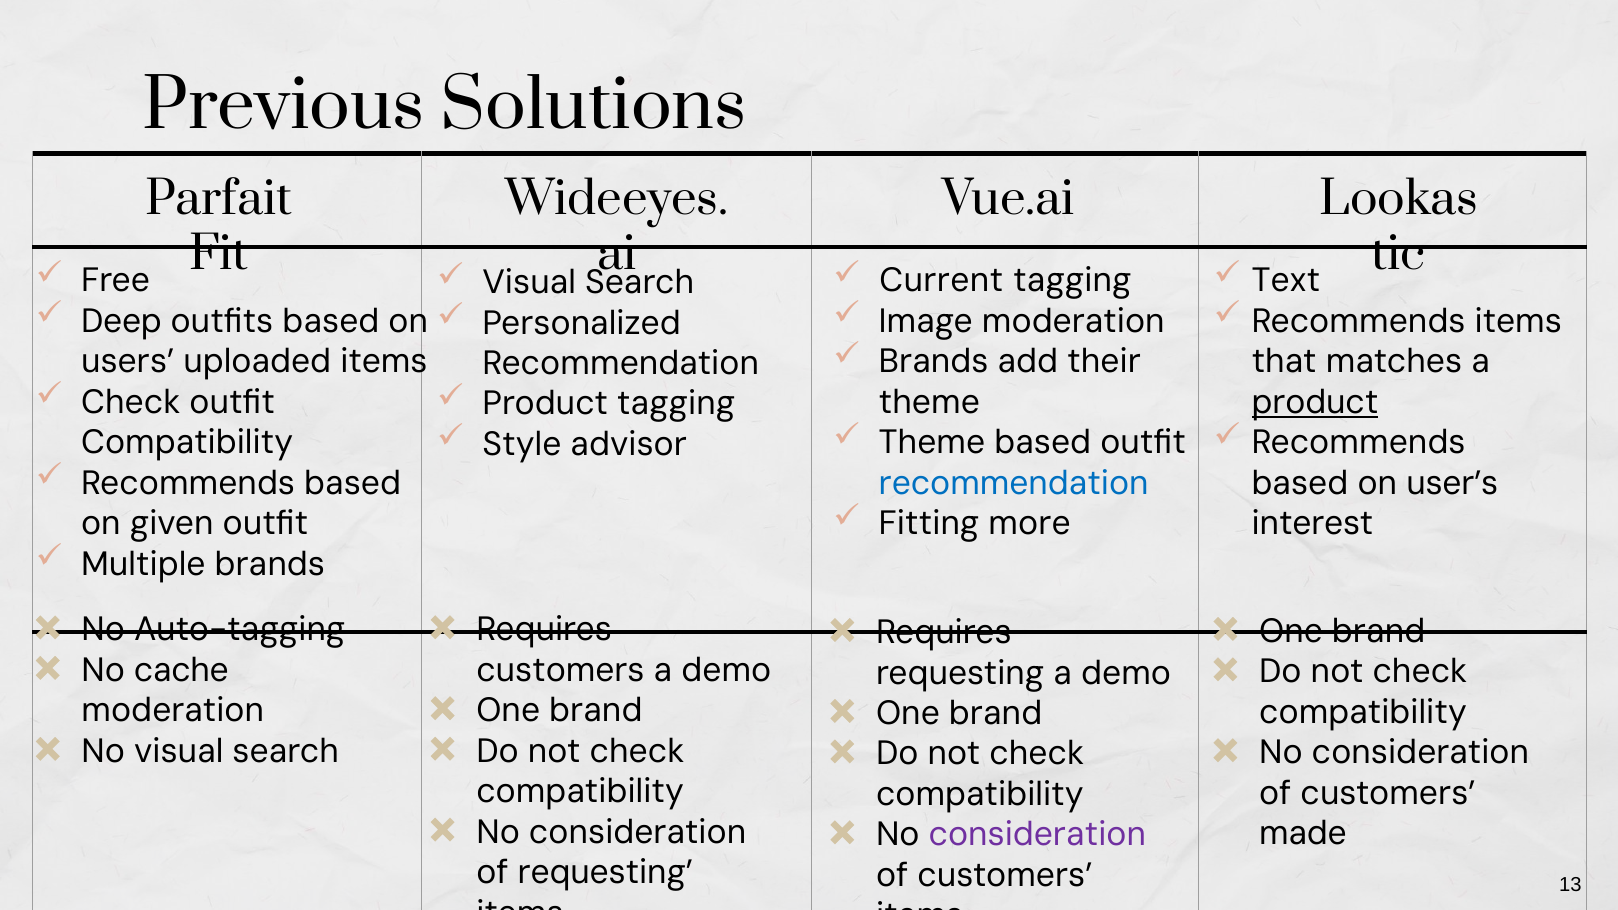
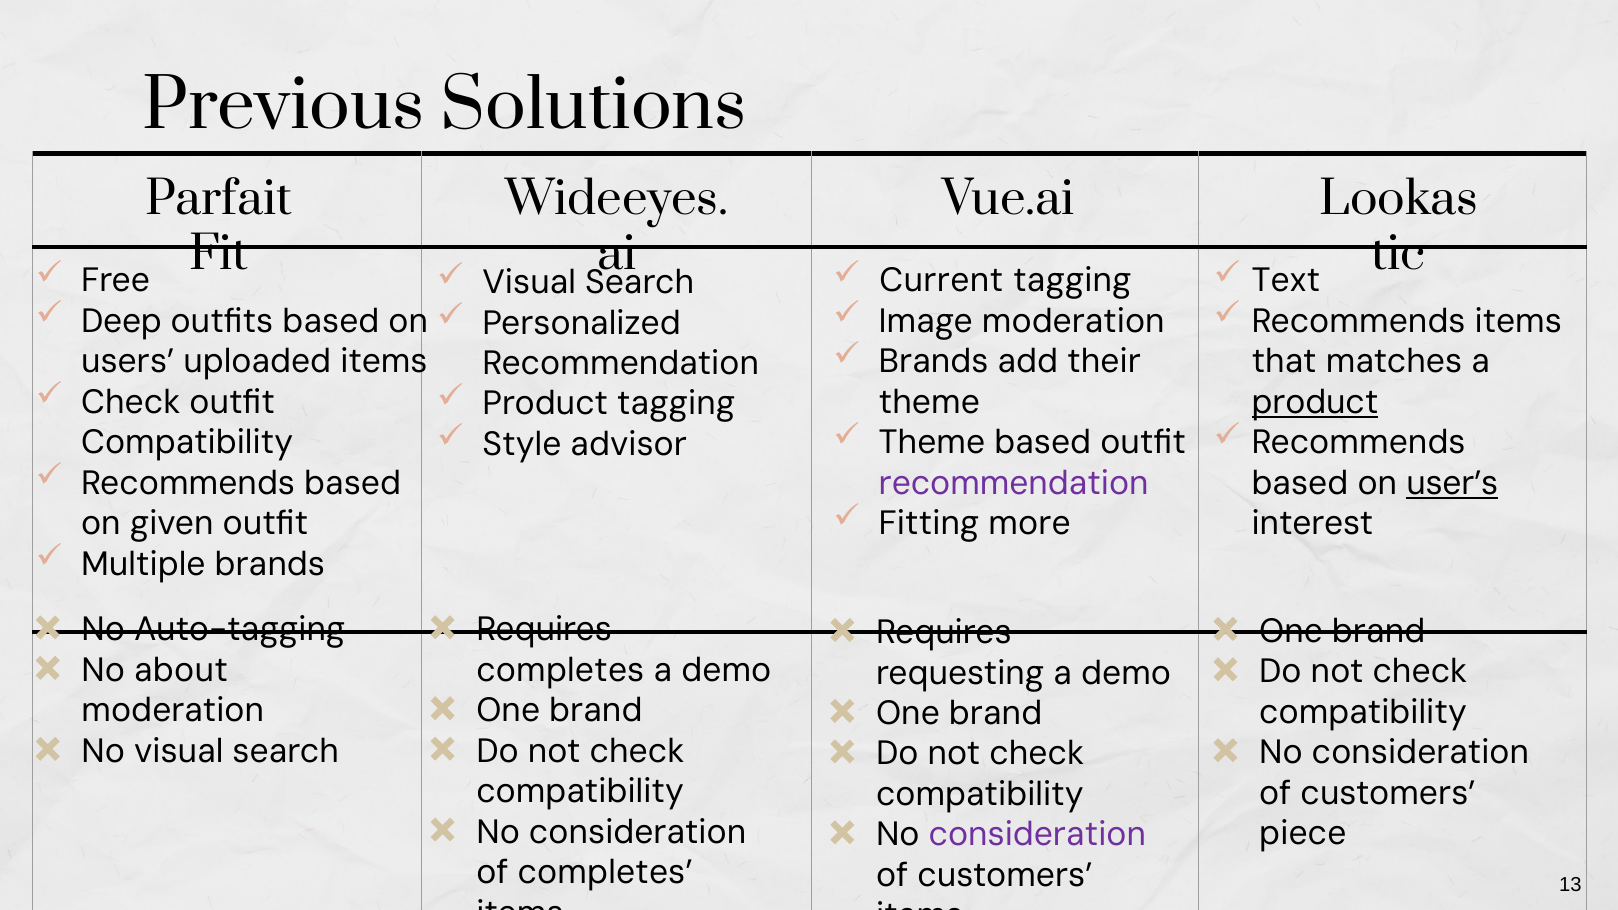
recommendation at (1014, 483) colour: blue -> purple
user’s underline: none -> present
customers at (560, 670): customers -> completes
cache: cache -> about
made: made -> piece
of requesting: requesting -> completes
